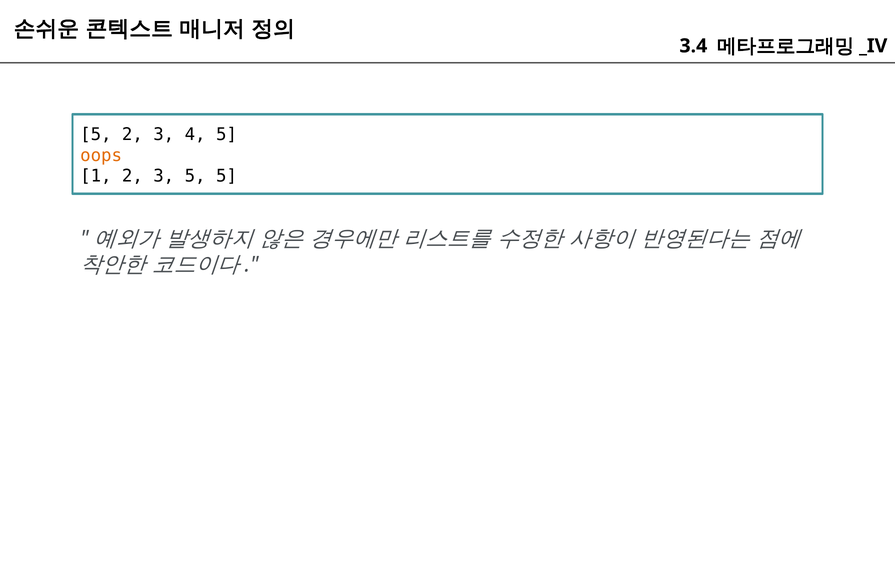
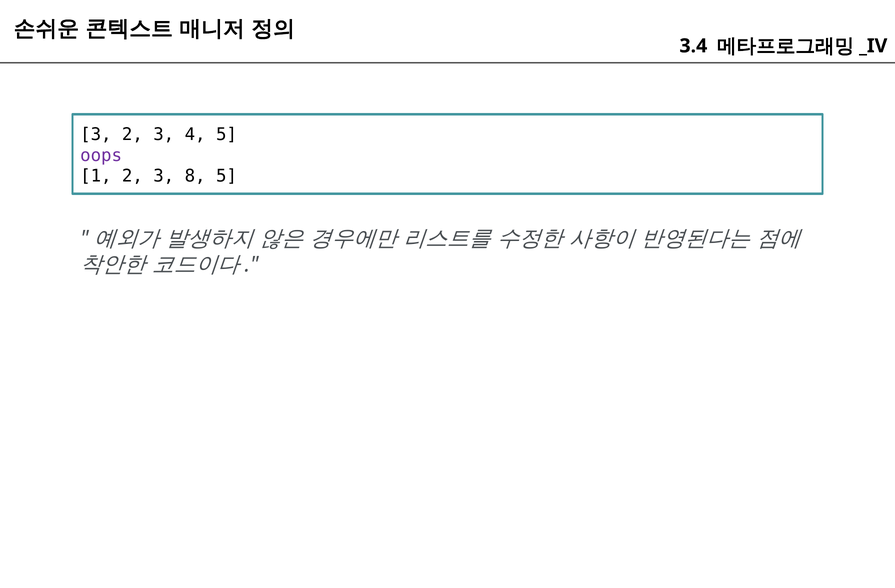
5 at (96, 134): 5 -> 3
oops colour: orange -> purple
3 5: 5 -> 8
